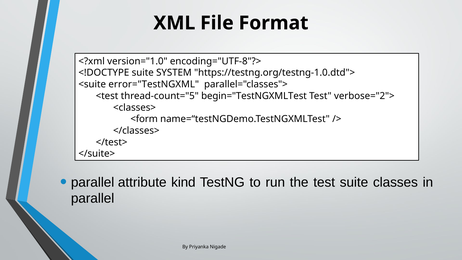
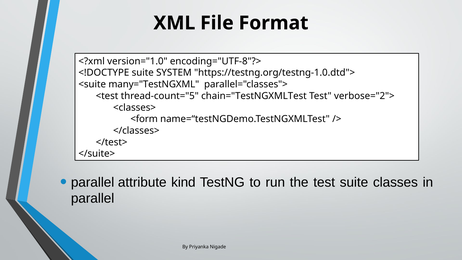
error="TestNGXML: error="TestNGXML -> many="TestNGXML
begin="TestNGXMLTest: begin="TestNGXMLTest -> chain="TestNGXMLTest
